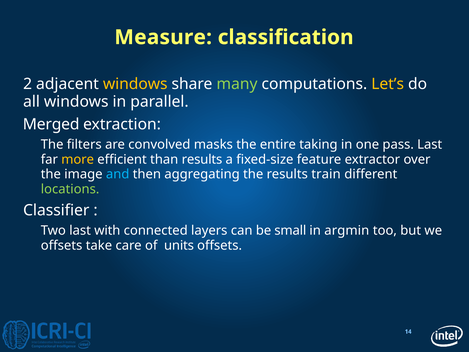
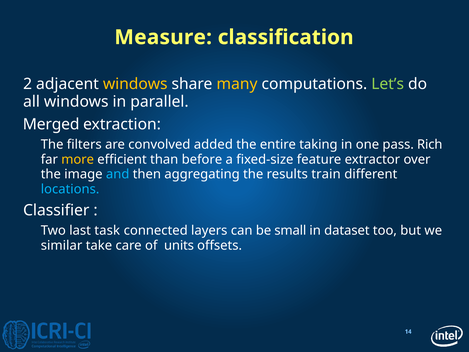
many colour: light green -> yellow
Let’s colour: yellow -> light green
masks: masks -> added
pass Last: Last -> Rich
than results: results -> before
locations colour: light green -> light blue
with: with -> task
argmin: argmin -> dataset
offsets at (62, 245): offsets -> similar
